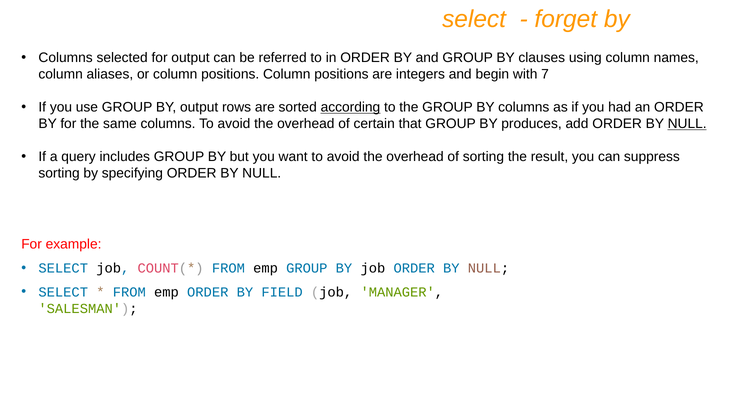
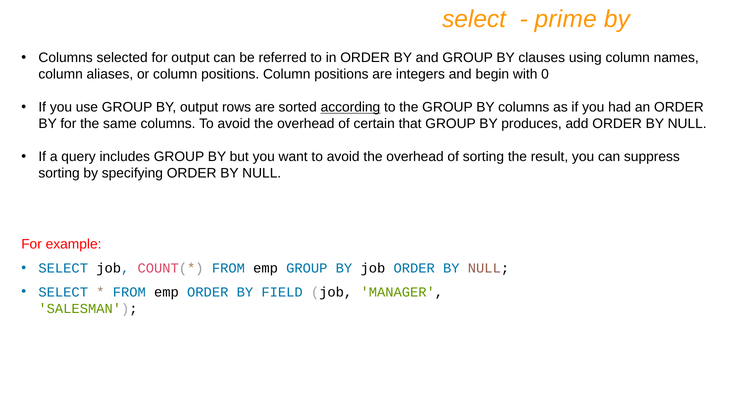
forget: forget -> prime
7: 7 -> 0
NULL at (687, 124) underline: present -> none
